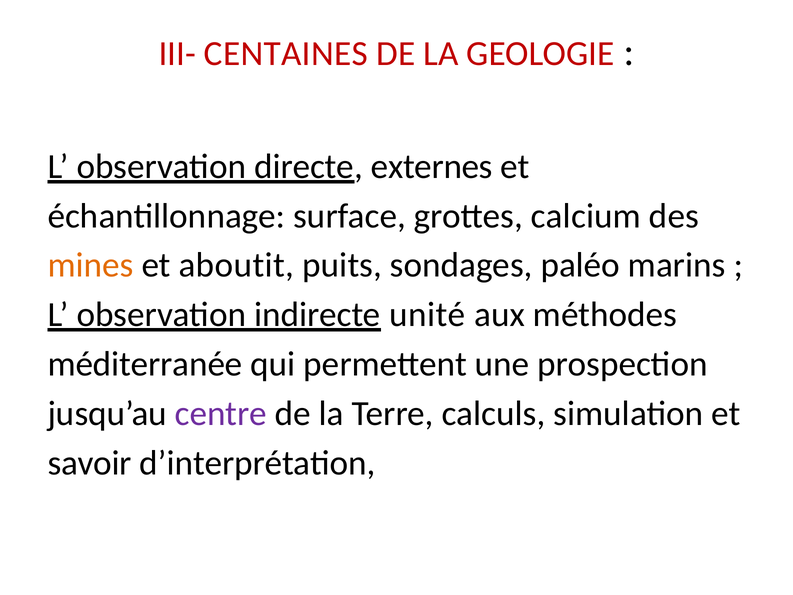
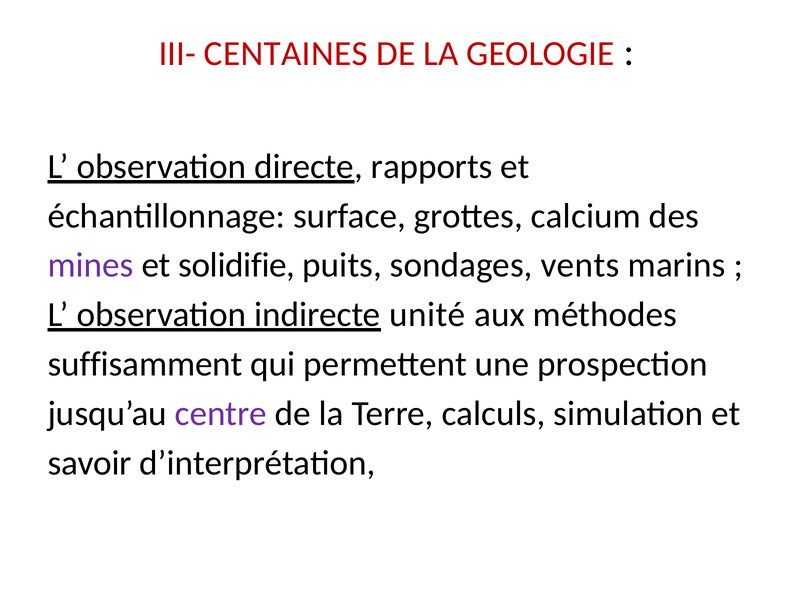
externes: externes -> rapports
mines colour: orange -> purple
aboutit: aboutit -> solidifie
paléo: paléo -> vents
méditerranée: méditerranée -> suffisamment
